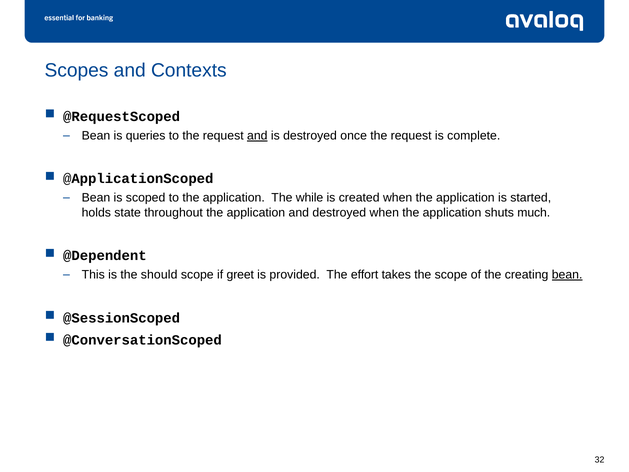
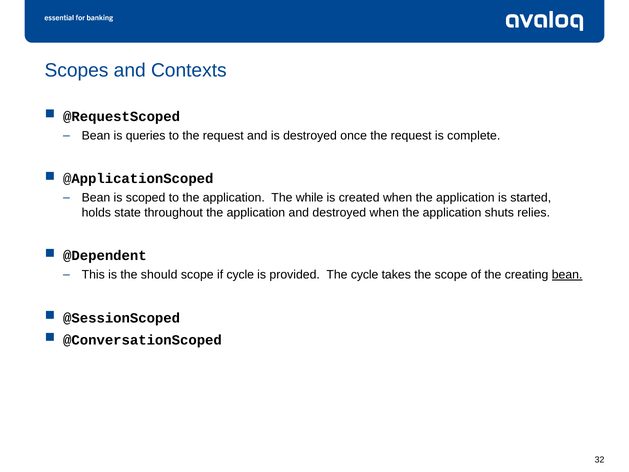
and at (257, 136) underline: present -> none
much: much -> relies
if greet: greet -> cycle
The effort: effort -> cycle
